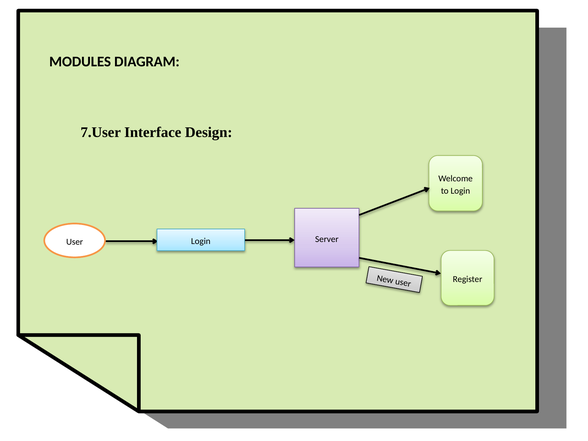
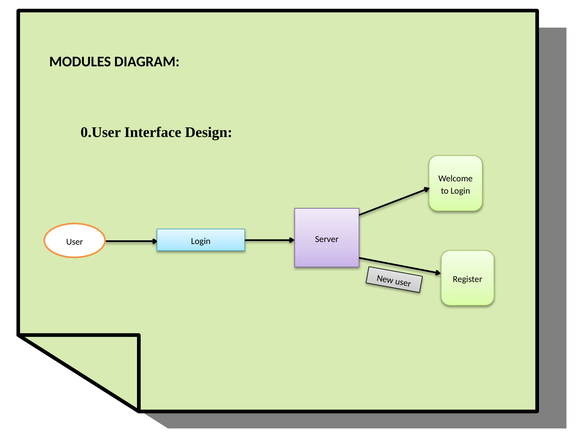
7.User: 7.User -> 0.User
